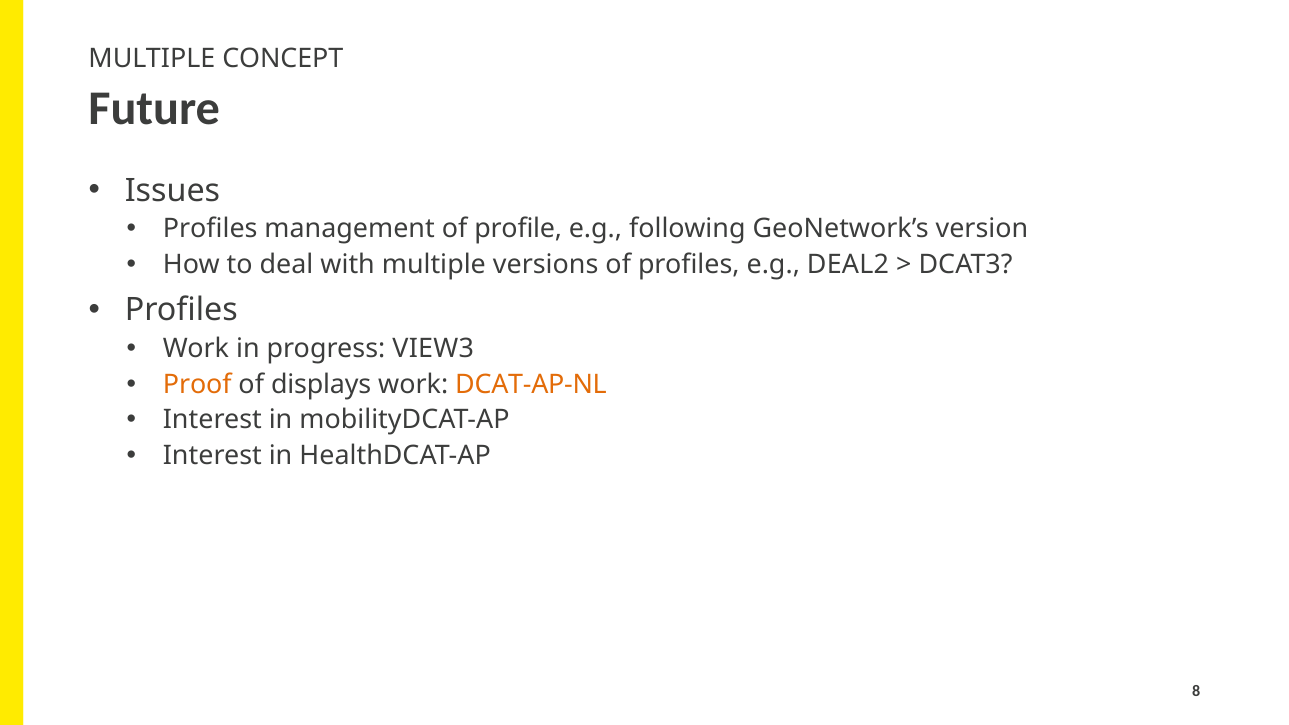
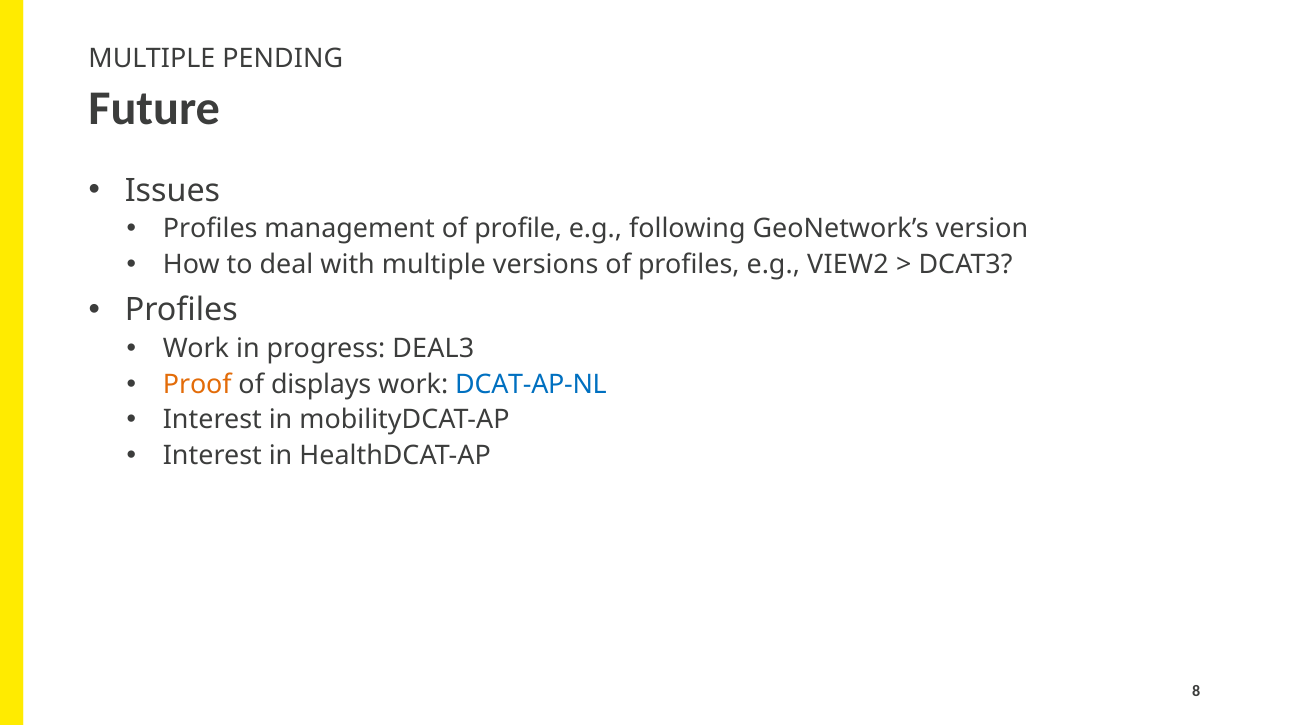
CONCEPT: CONCEPT -> PENDING
DEAL2: DEAL2 -> VIEW2
VIEW3: VIEW3 -> DEAL3
DCAT-AP-NL colour: orange -> blue
